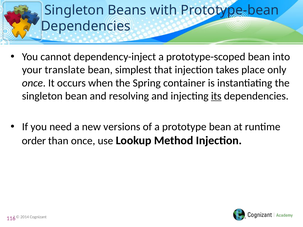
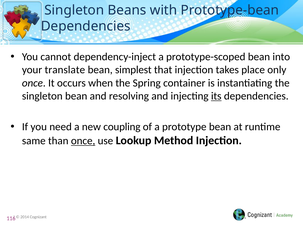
versions: versions -> coupling
order: order -> same
once at (83, 141) underline: none -> present
